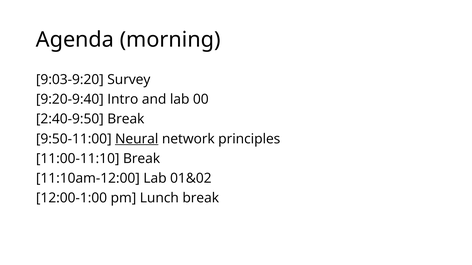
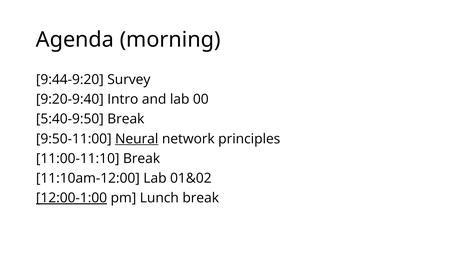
9:03-9:20: 9:03-9:20 -> 9:44-9:20
2:40-9:50: 2:40-9:50 -> 5:40-9:50
12:00-1:00 underline: none -> present
